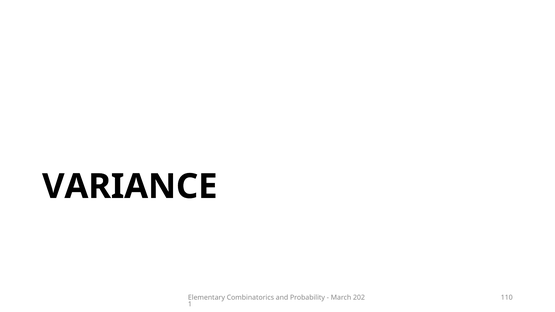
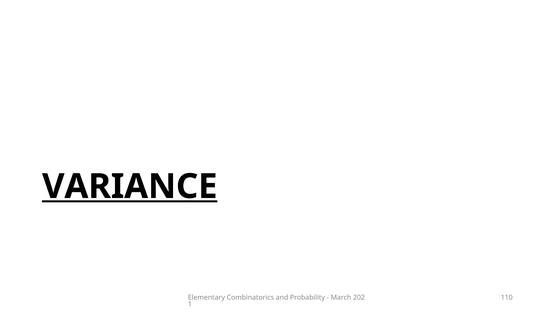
VARIANCE underline: none -> present
